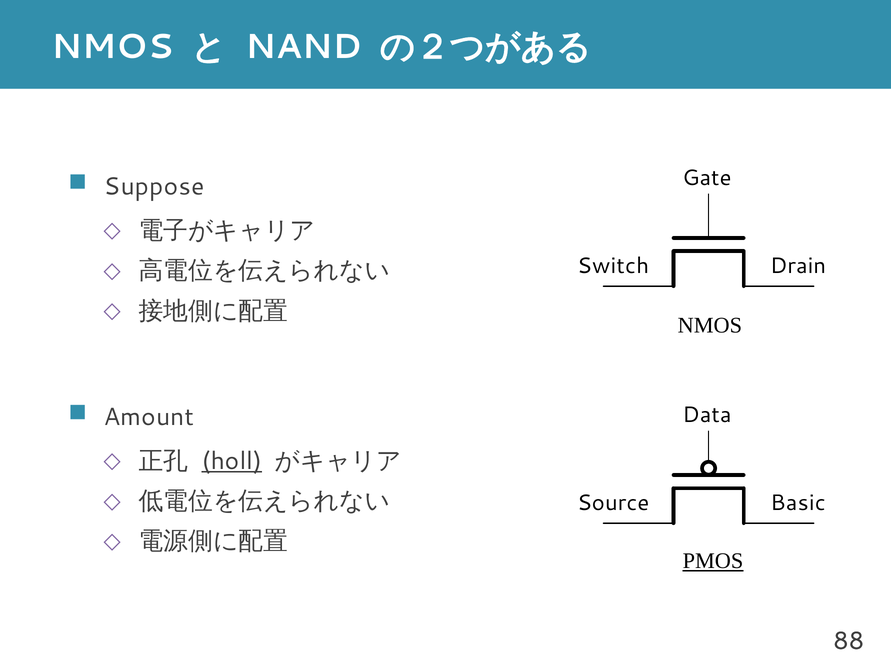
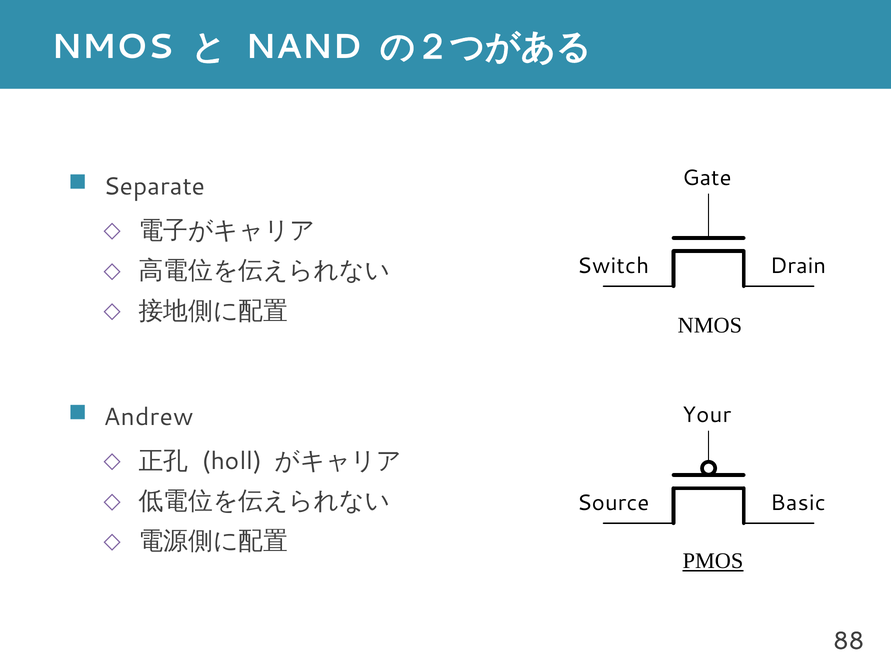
Suppose: Suppose -> Separate
Amount: Amount -> Andrew
Data: Data -> Your
holl underline: present -> none
